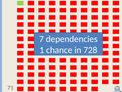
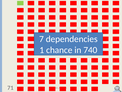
728: 728 -> 740
